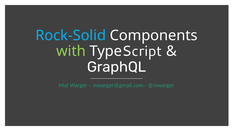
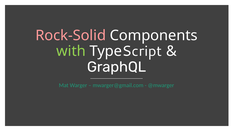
Rock-Solid colour: light blue -> pink
